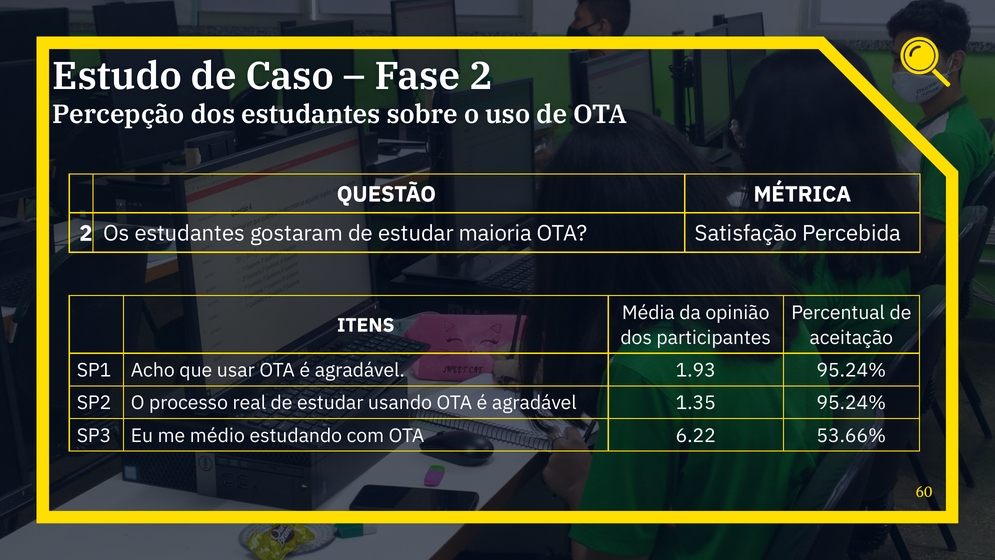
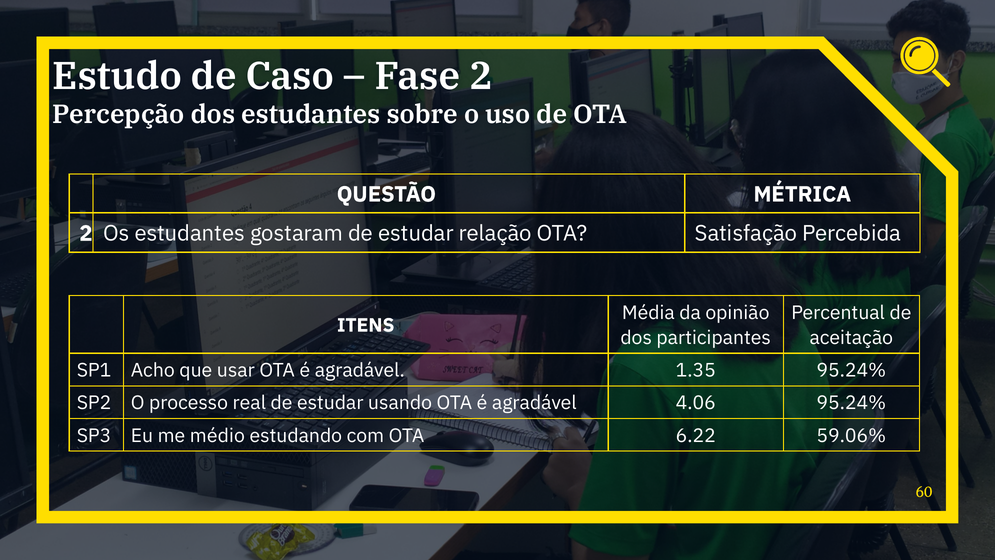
maioria: maioria -> relação
1.93: 1.93 -> 1.35
1.35: 1.35 -> 4.06
53.66%: 53.66% -> 59.06%
